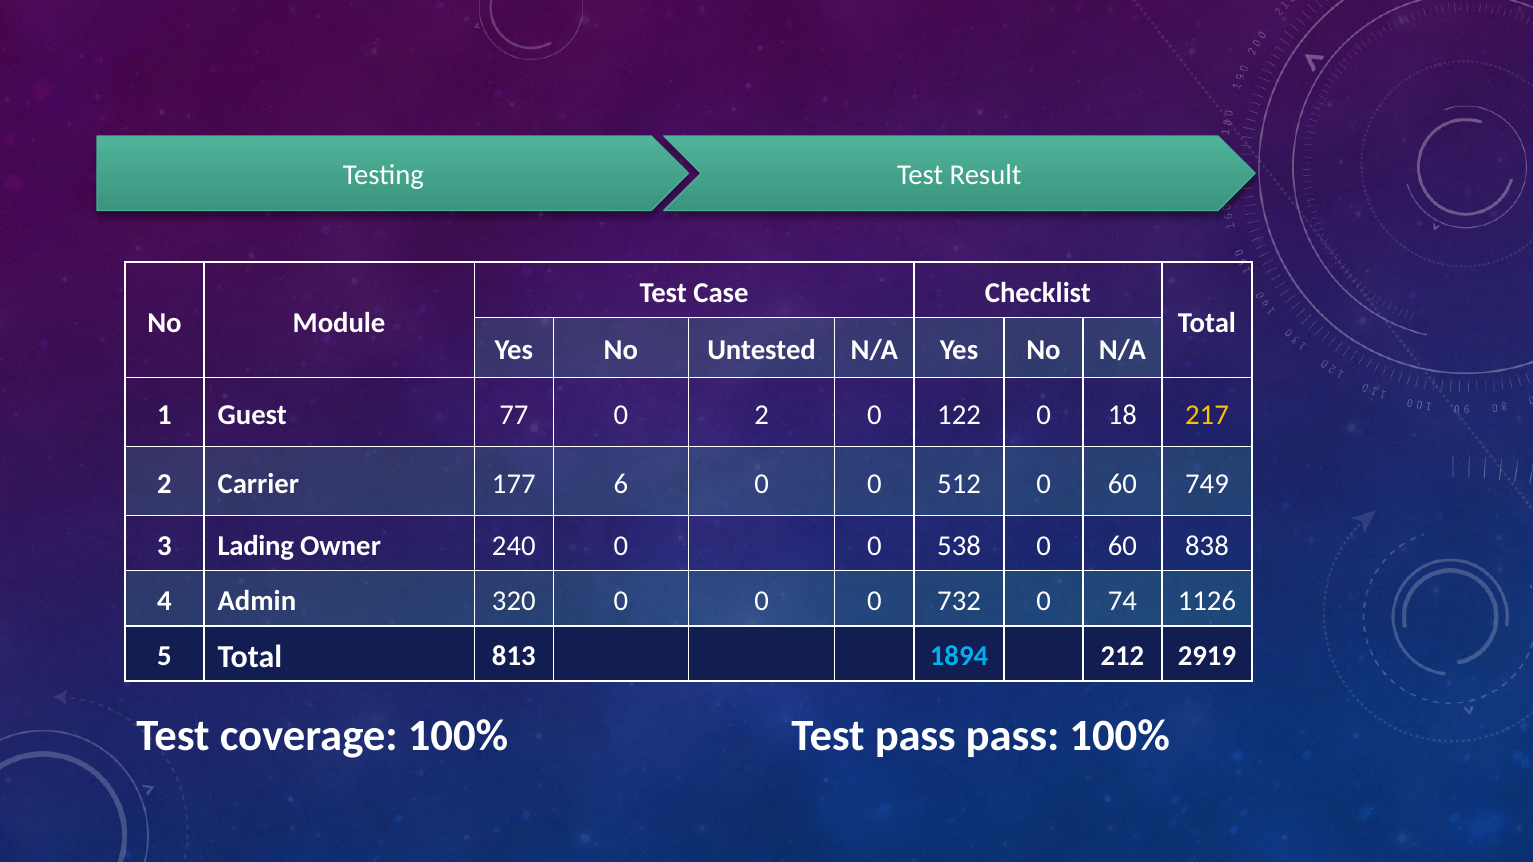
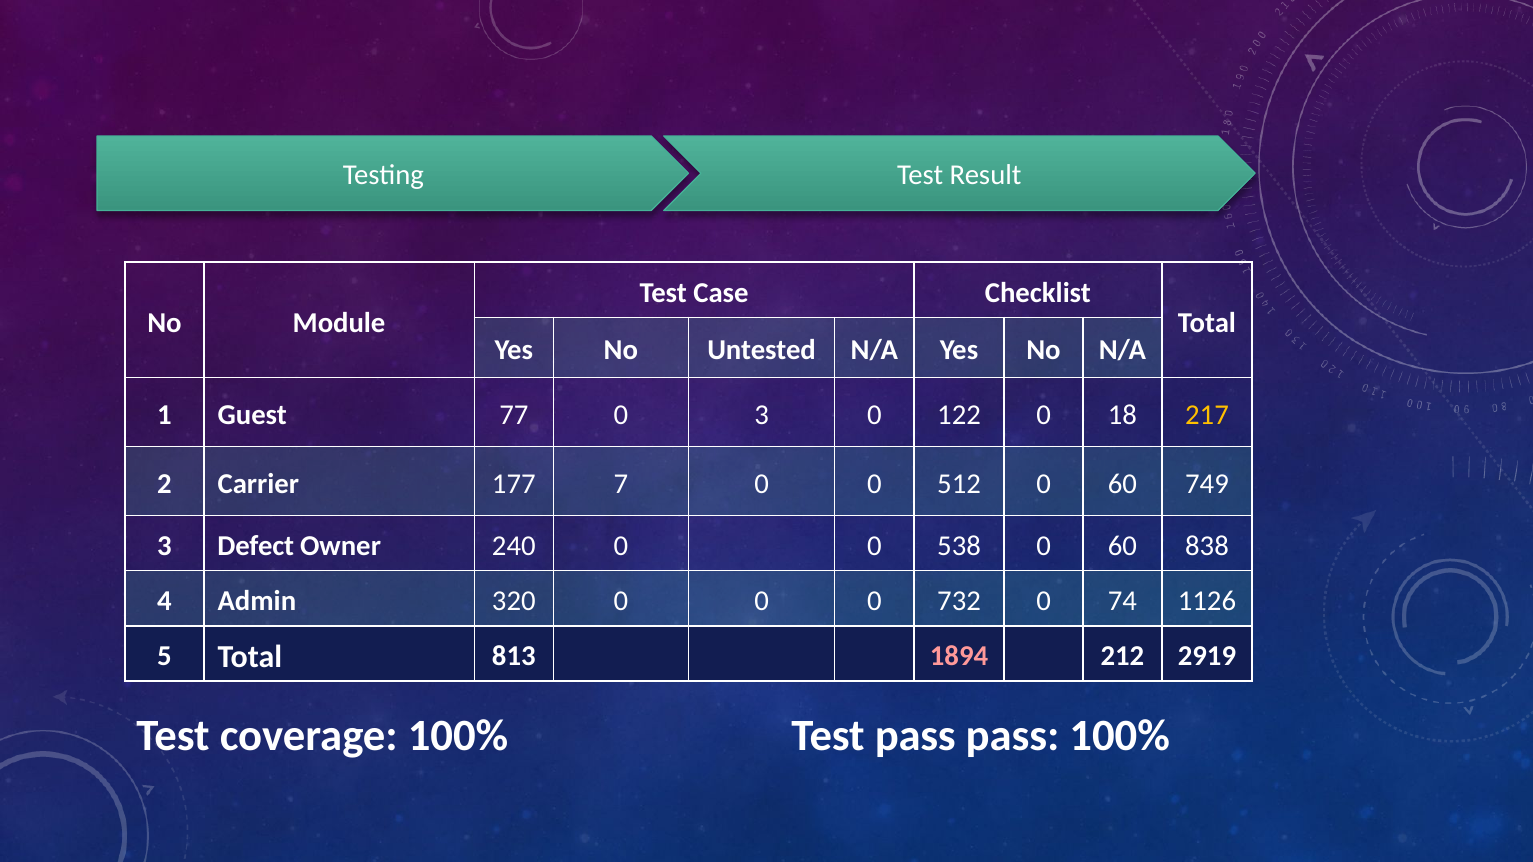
0 2: 2 -> 3
6: 6 -> 7
Lading: Lading -> Defect
1894 colour: light blue -> pink
